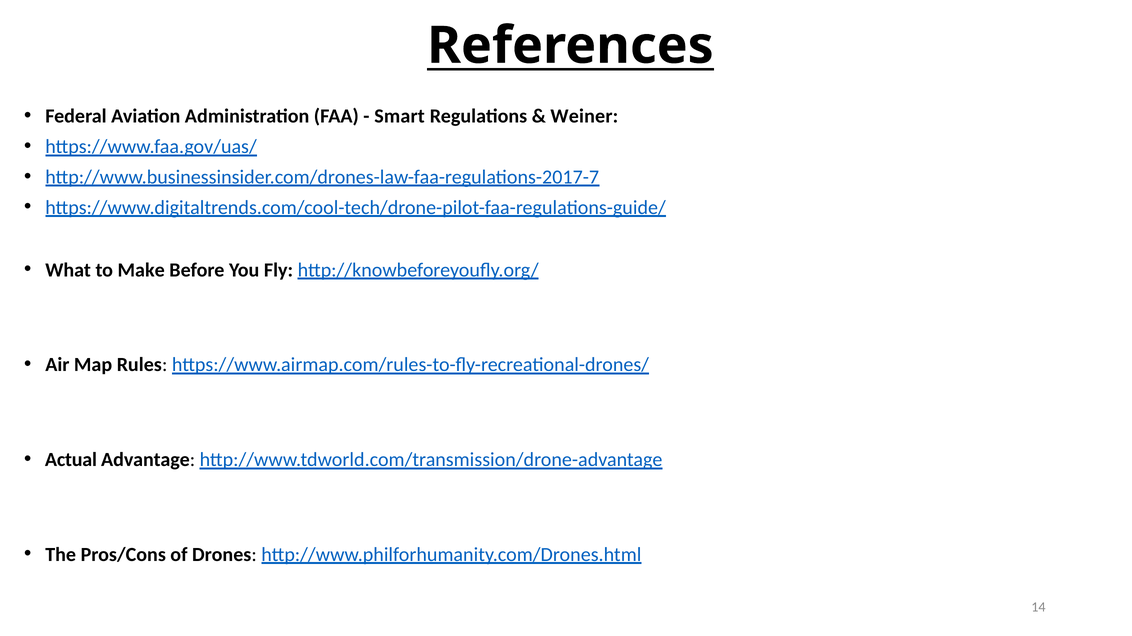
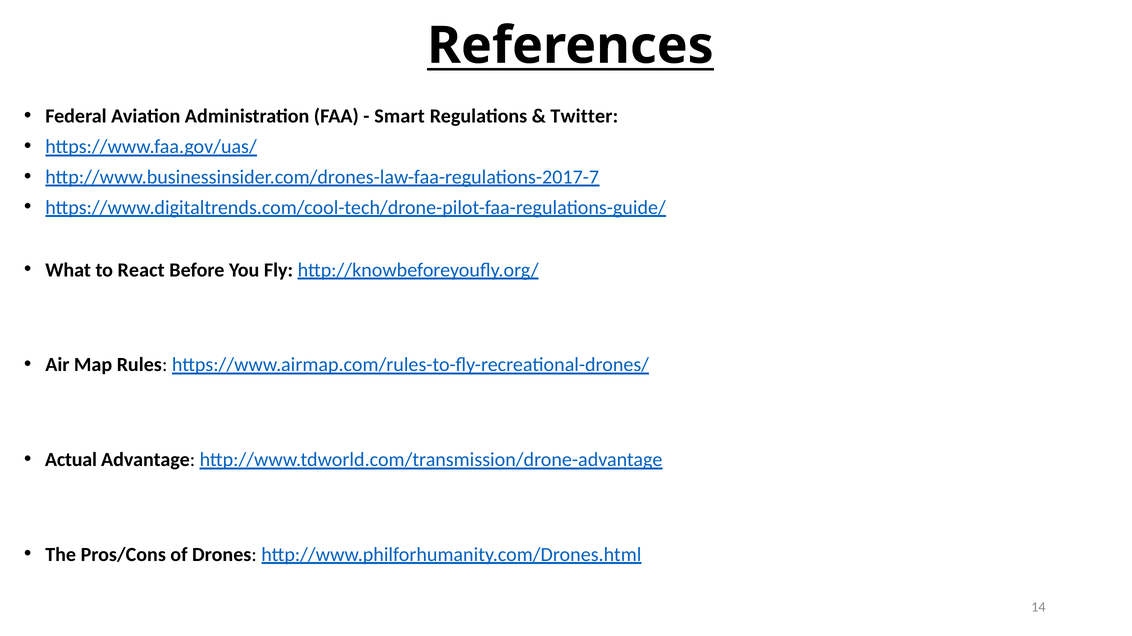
Weiner: Weiner -> Twitter
Make: Make -> React
